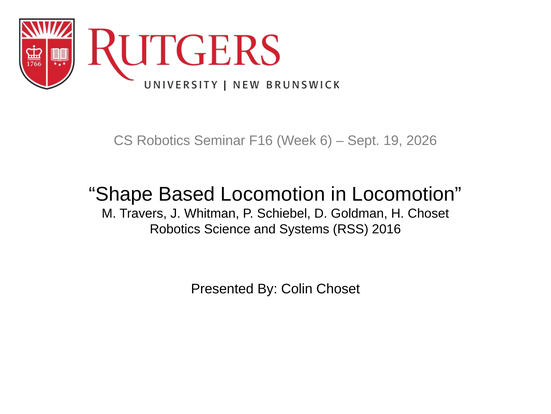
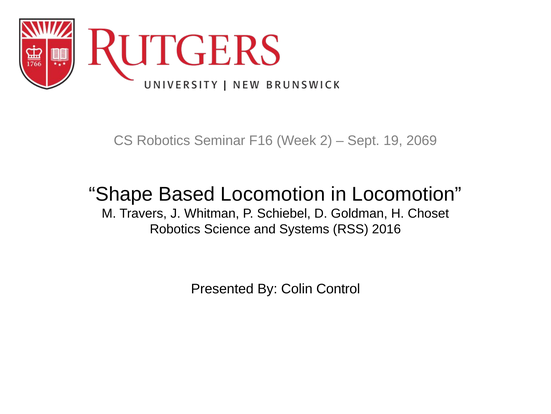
6: 6 -> 2
2026: 2026 -> 2069
Colin Choset: Choset -> Control
